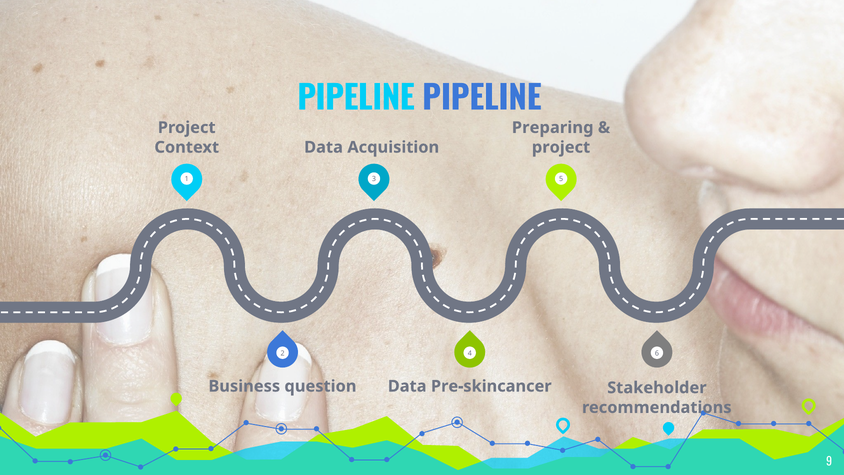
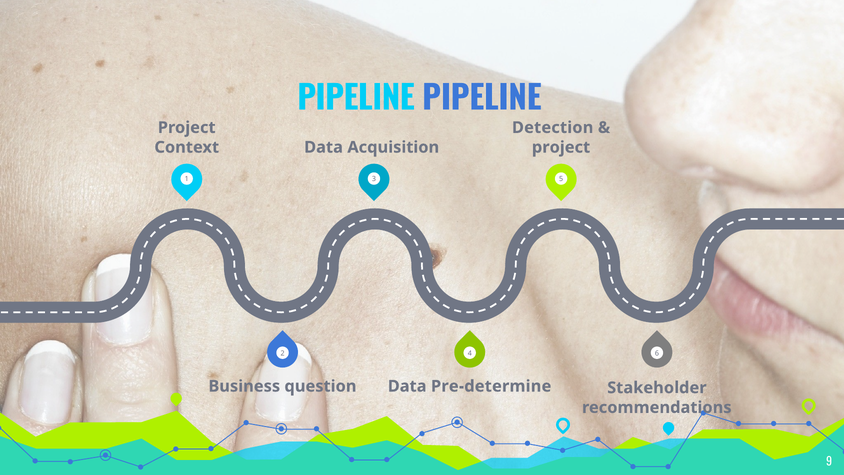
Preparing: Preparing -> Detection
Pre-skincancer: Pre-skincancer -> Pre-determine
